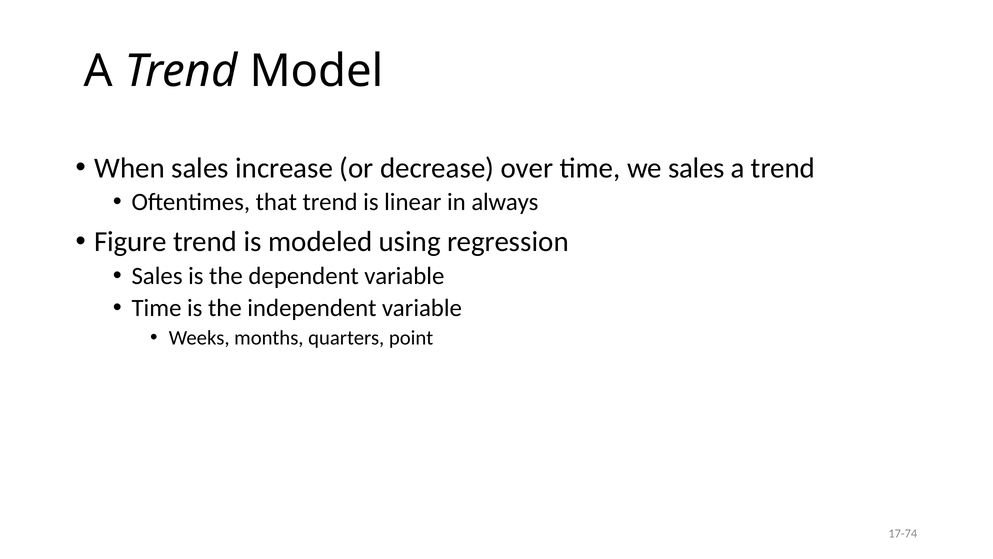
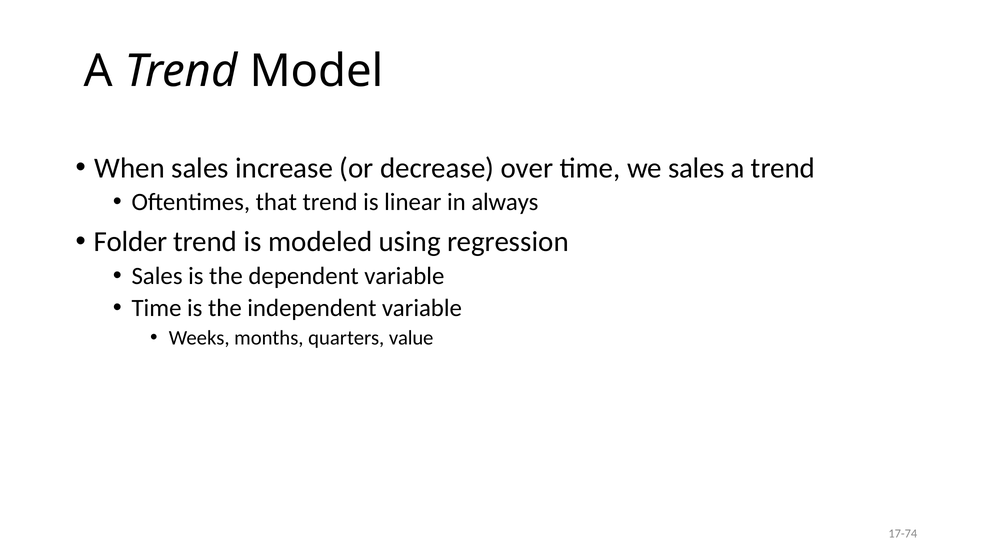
Figure: Figure -> Folder
point: point -> value
